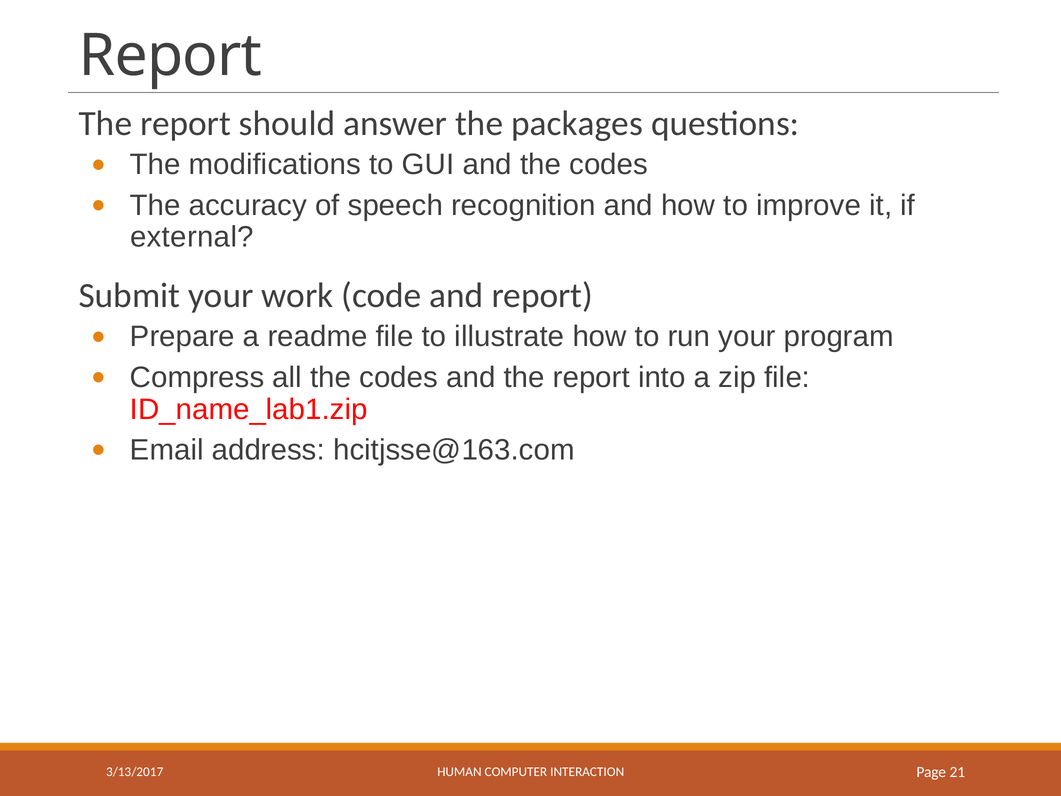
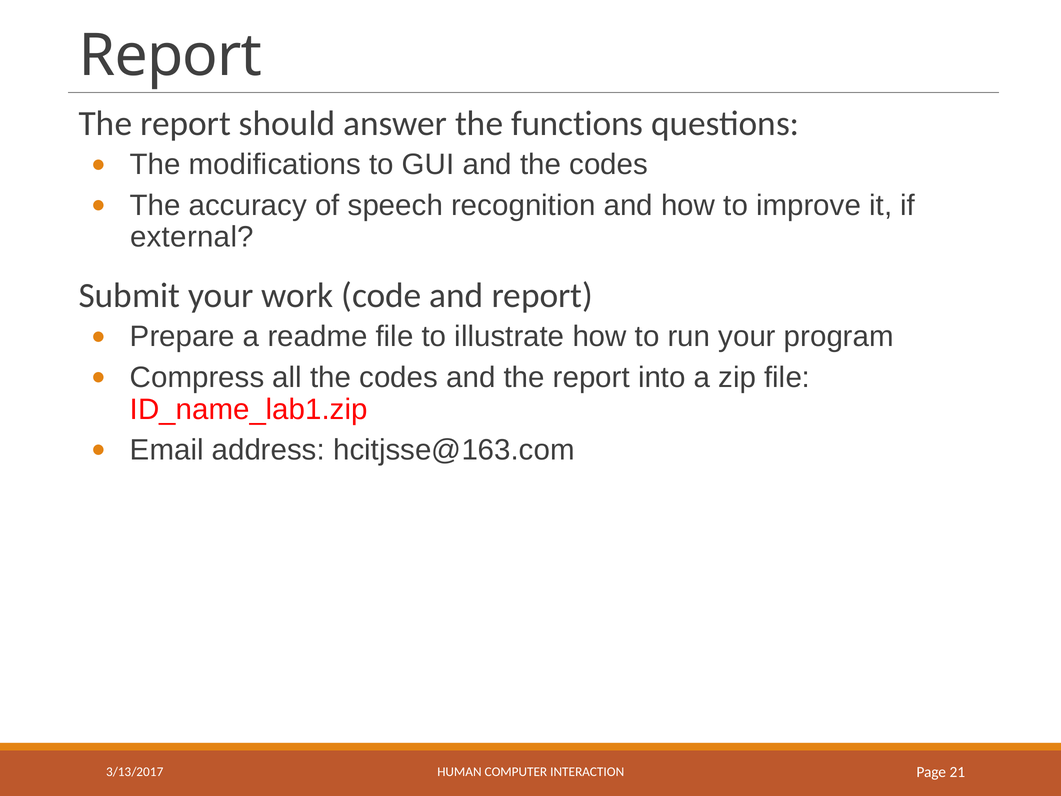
packages: packages -> functions
